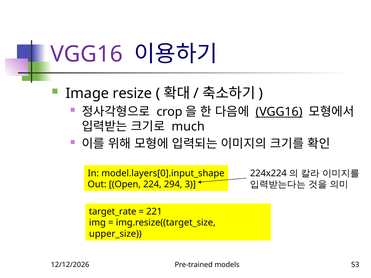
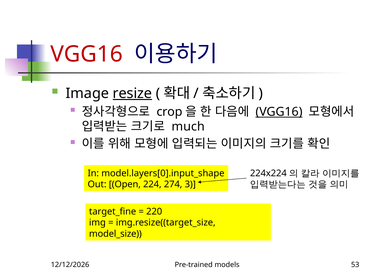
VGG16 at (87, 54) colour: purple -> red
resize underline: none -> present
294: 294 -> 274
target_rate: target_rate -> target_fine
221: 221 -> 220
upper_size: upper_size -> model_size
